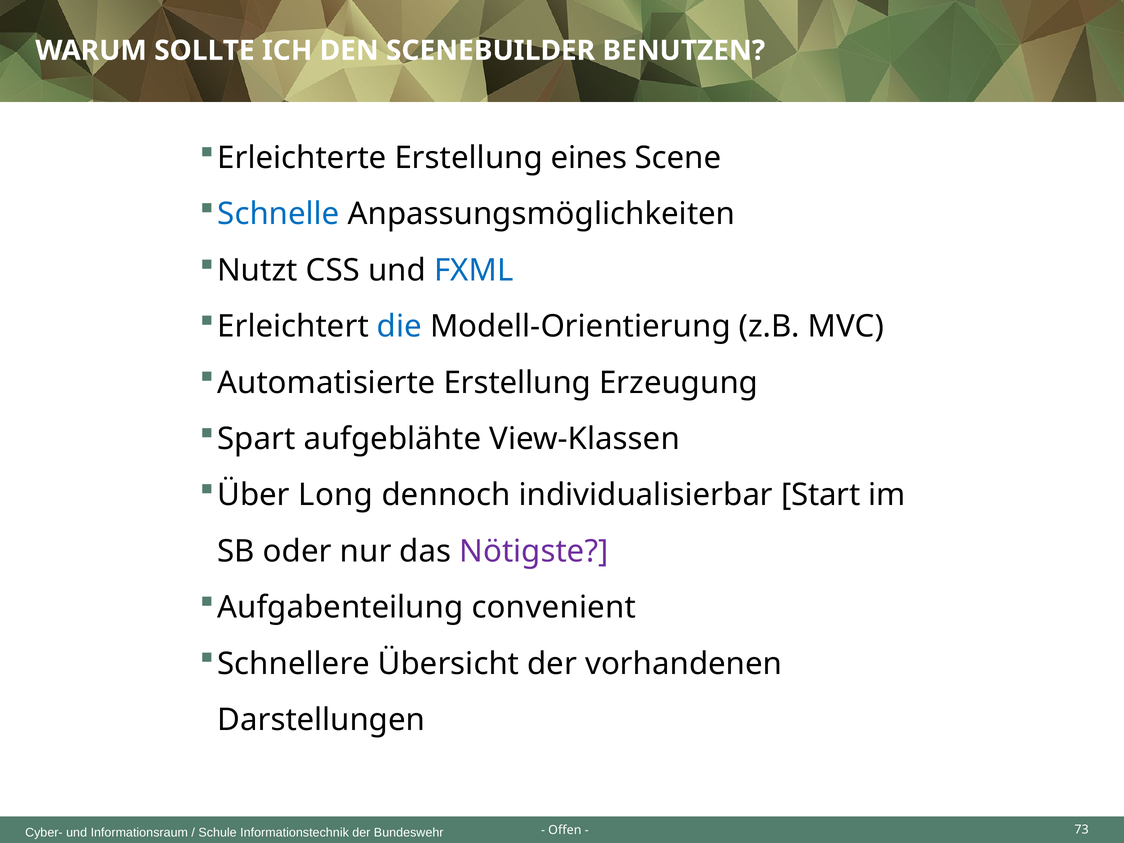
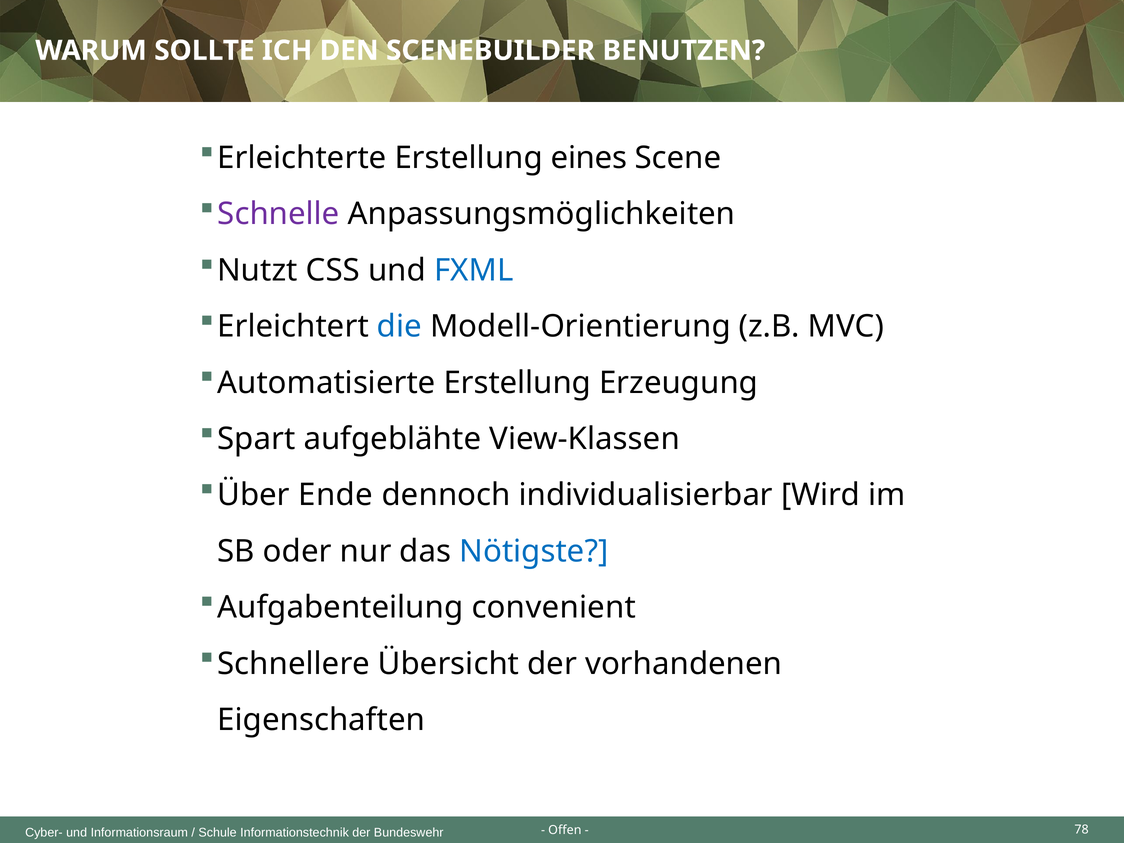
Schnelle colour: blue -> purple
Long: Long -> Ende
Start: Start -> Wird
Nötigste colour: purple -> blue
Darstellungen: Darstellungen -> Eigenschaften
73: 73 -> 78
